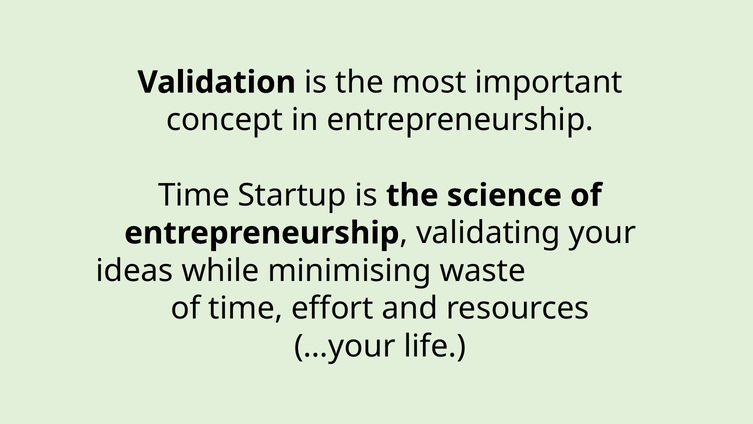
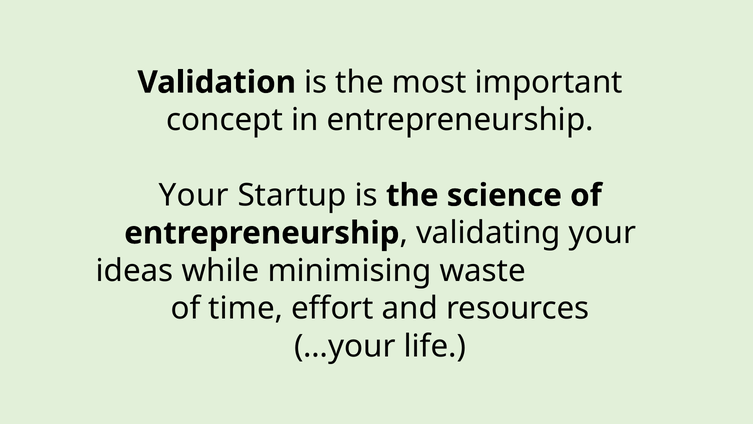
Time at (194, 195): Time -> Your
